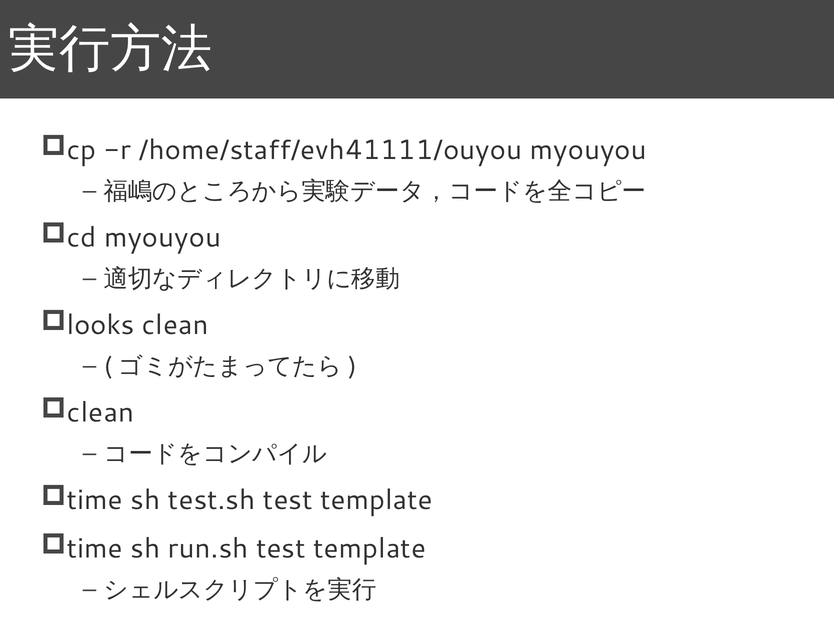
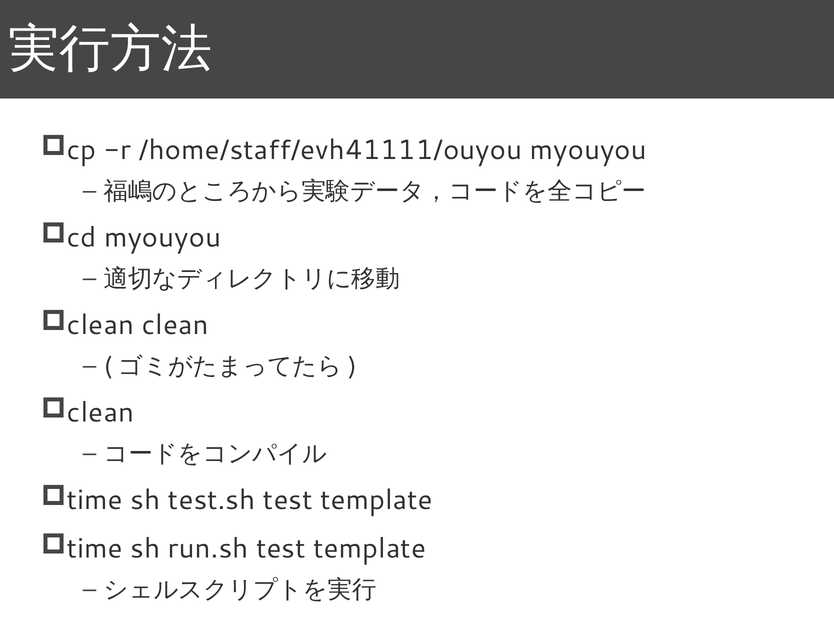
looks at (101, 326): looks -> clean
